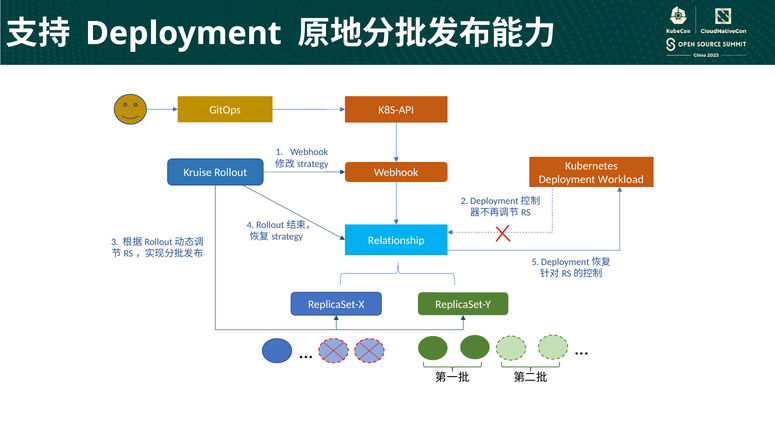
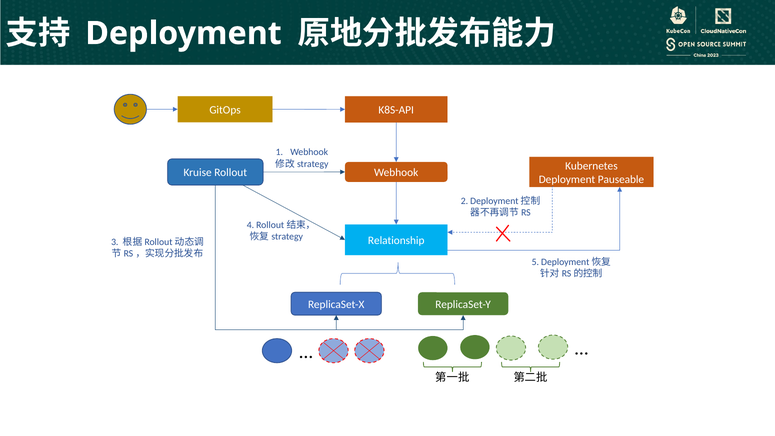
Workload: Workload -> Pauseable
